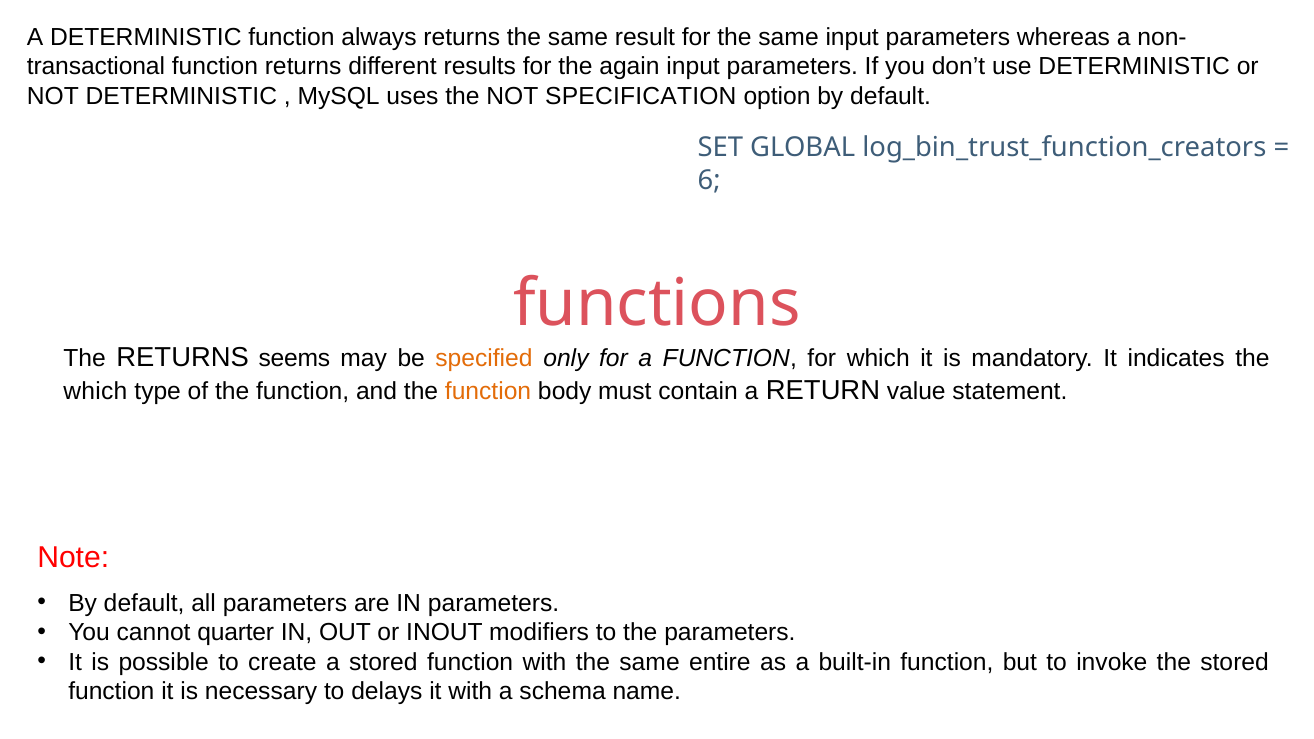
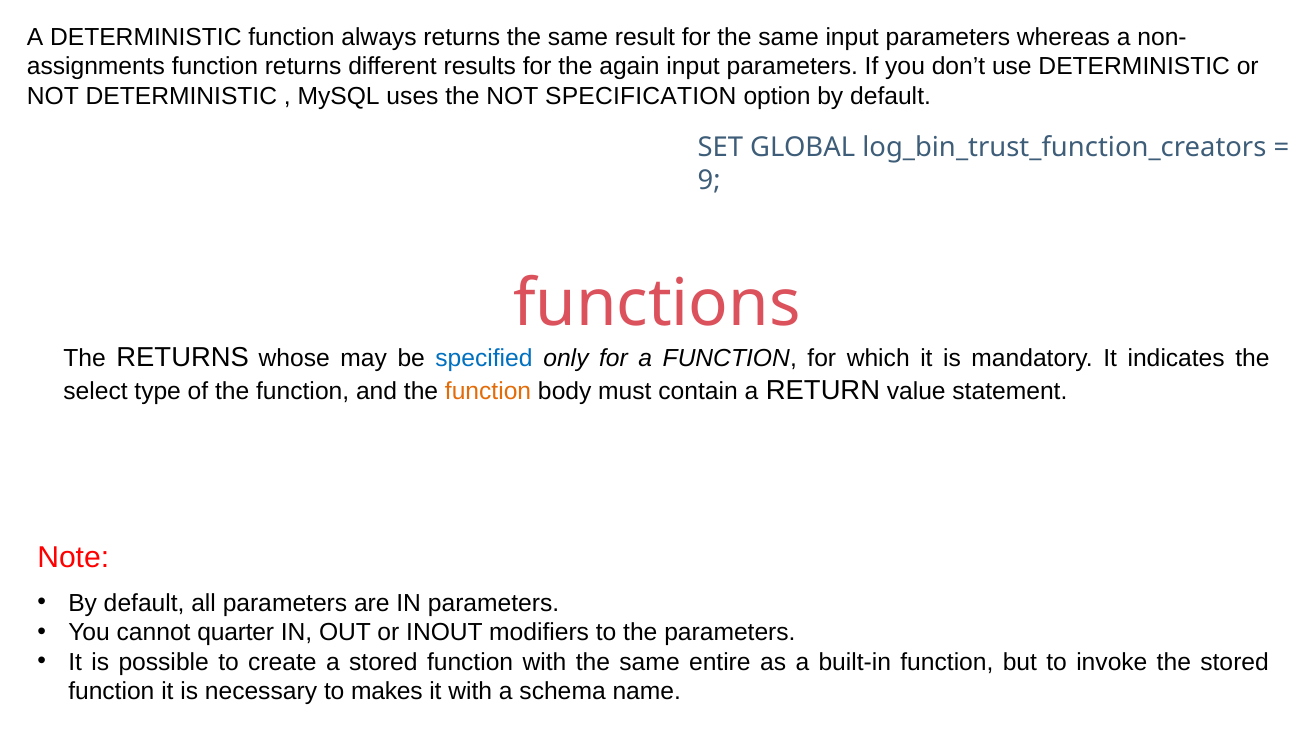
transactional: transactional -> assignments
6: 6 -> 9
seems: seems -> whose
specified colour: orange -> blue
which at (95, 391): which -> select
delays: delays -> makes
